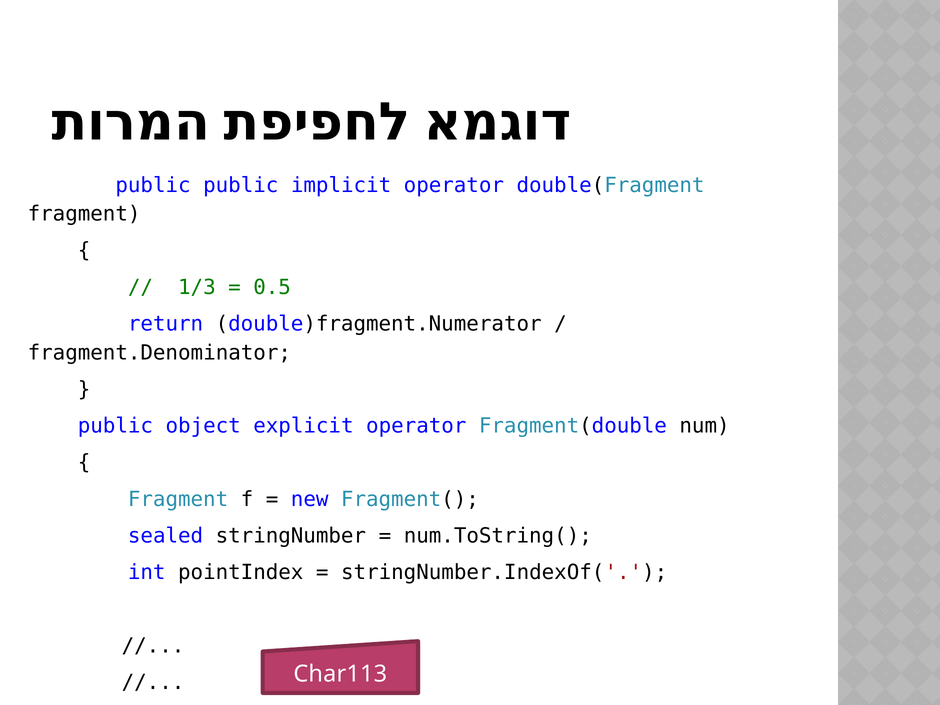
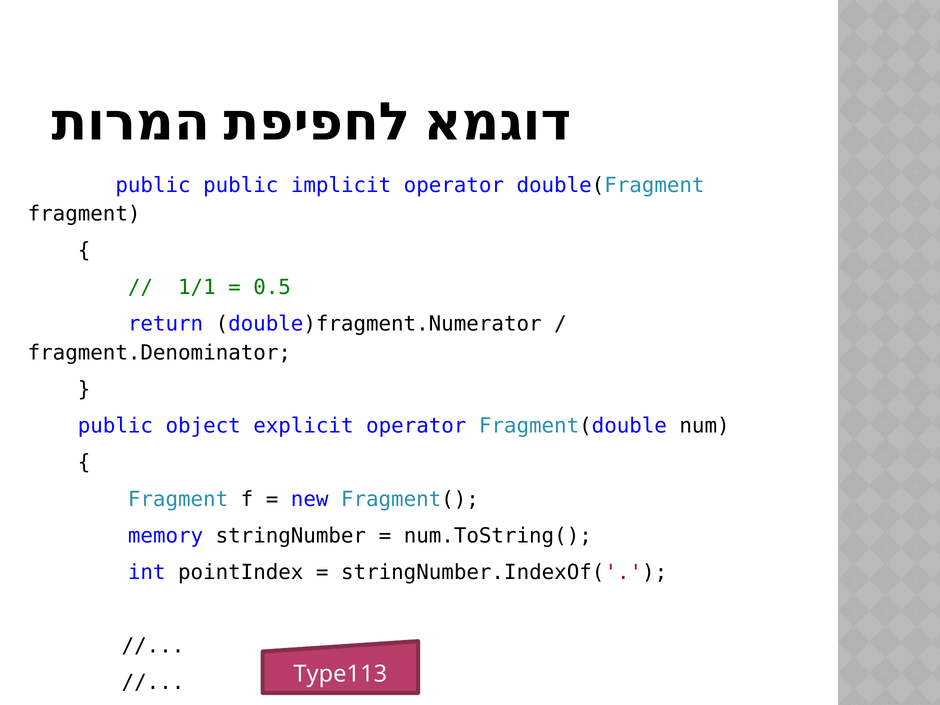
1/3: 1/3 -> 1/1
sealed: sealed -> memory
Char113: Char113 -> Type113
